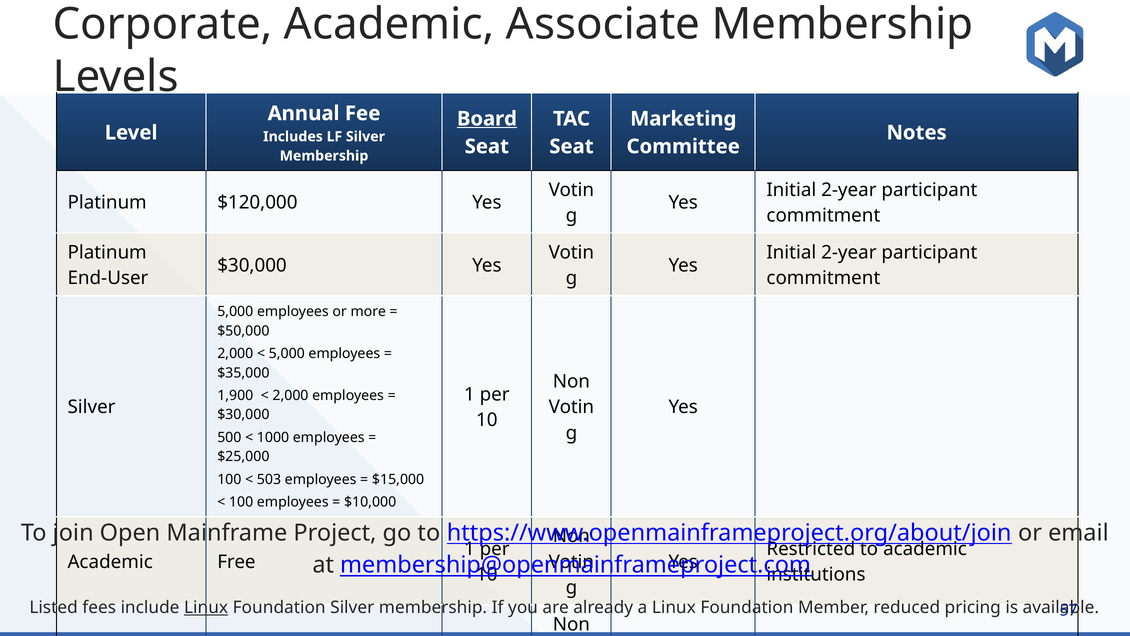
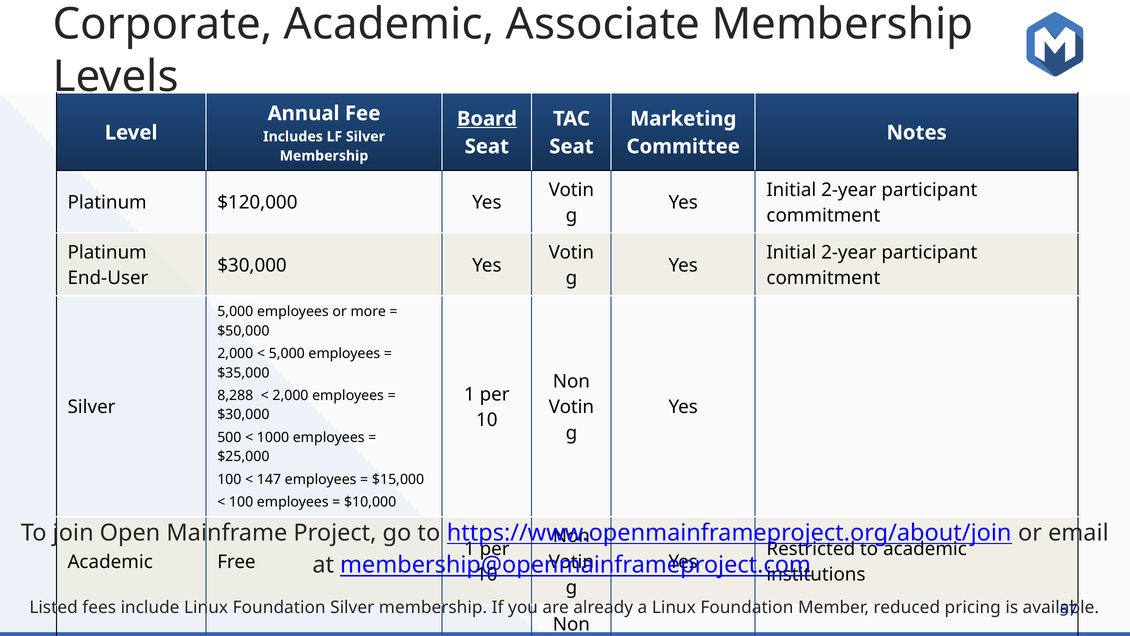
1,900: 1,900 -> 8,288
503: 503 -> 147
Linux at (206, 607) underline: present -> none
